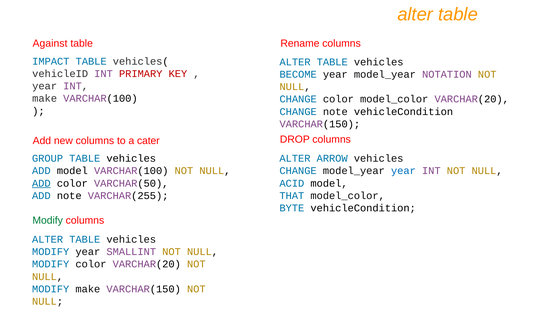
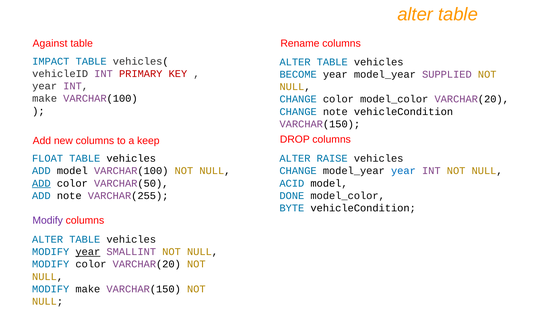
NOTATION: NOTATION -> SUPPLIED
cater: cater -> keep
GROUP: GROUP -> FLOAT
ARROW: ARROW -> RAISE
THAT: THAT -> DONE
Modify at (48, 220) colour: green -> purple
year at (88, 252) underline: none -> present
